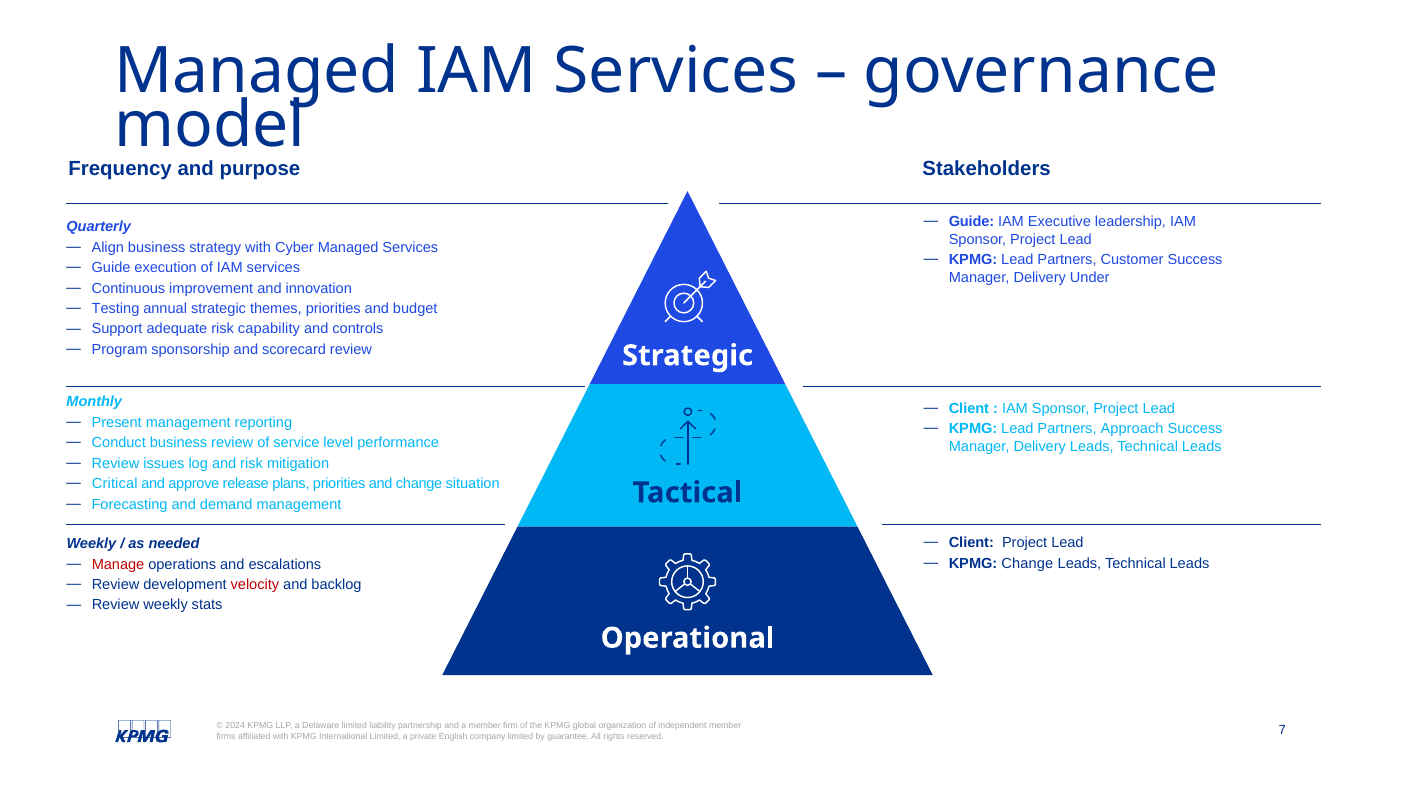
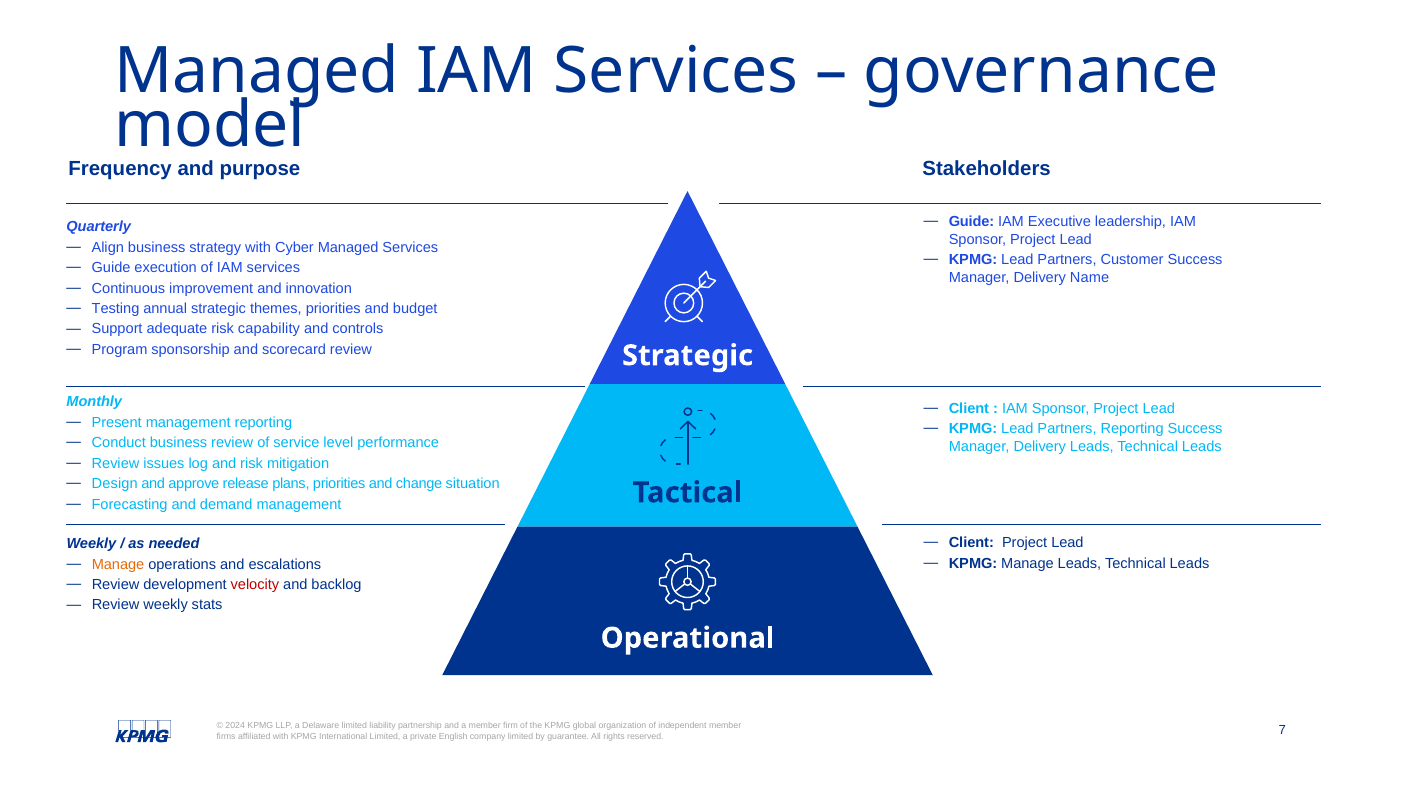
Under: Under -> Name
Partners Approach: Approach -> Reporting
Critical: Critical -> Design
KPMG Change: Change -> Manage
Manage at (118, 564) colour: red -> orange
